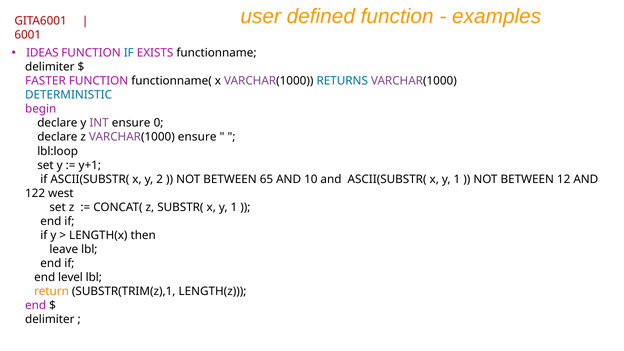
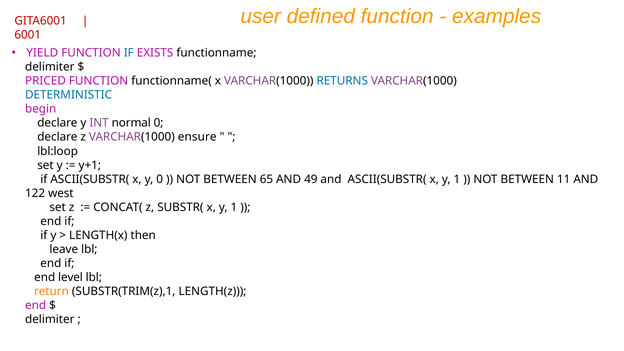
IDEAS: IDEAS -> YIELD
FASTER: FASTER -> PRICED
INT ensure: ensure -> normal
y 2: 2 -> 0
10: 10 -> 49
12: 12 -> 11
